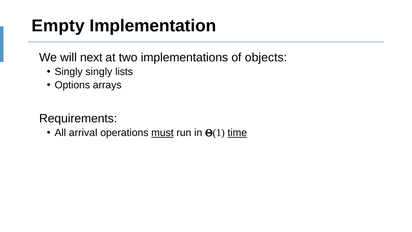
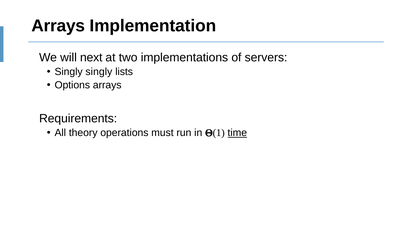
Empty at (58, 26): Empty -> Arrays
objects: objects -> servers
arrival: arrival -> theory
must underline: present -> none
